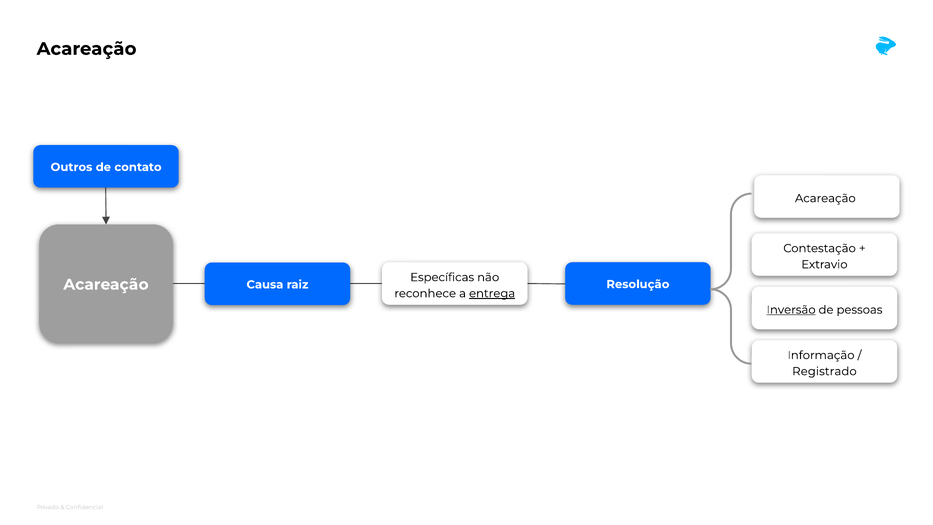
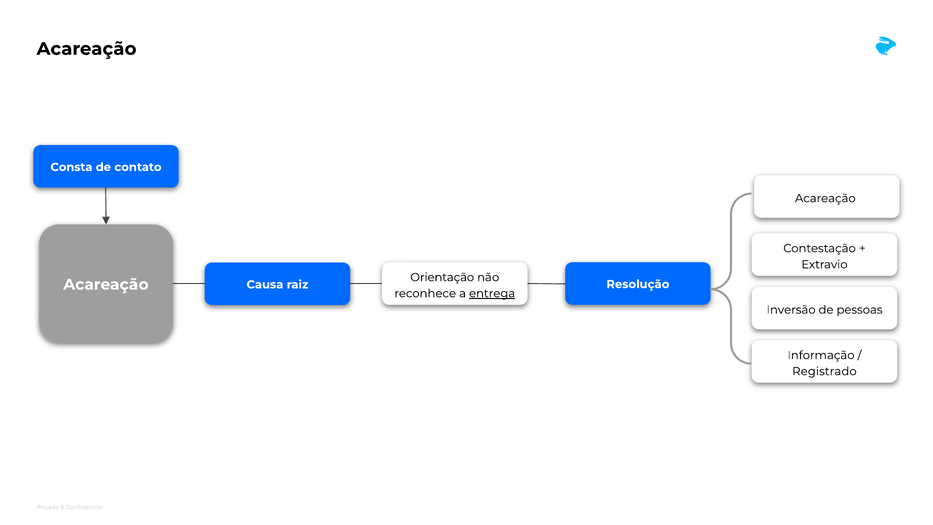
Outros: Outros -> Consta
Específicas: Específicas -> Orientação
Inversão underline: present -> none
